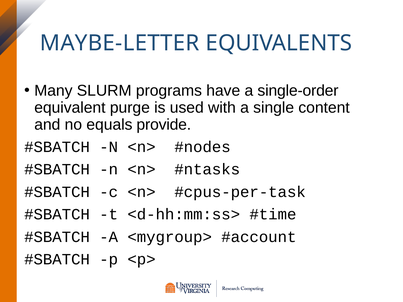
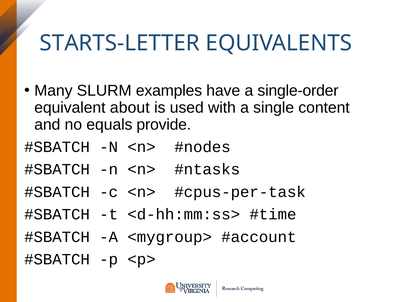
MAYBE-LETTER: MAYBE-LETTER -> STARTS-LETTER
programs: programs -> examples
purge: purge -> about
